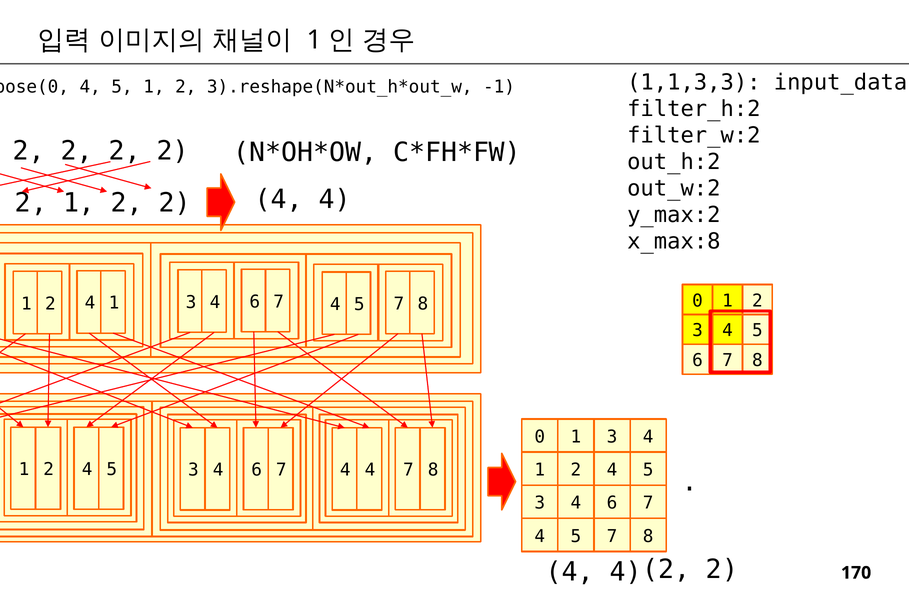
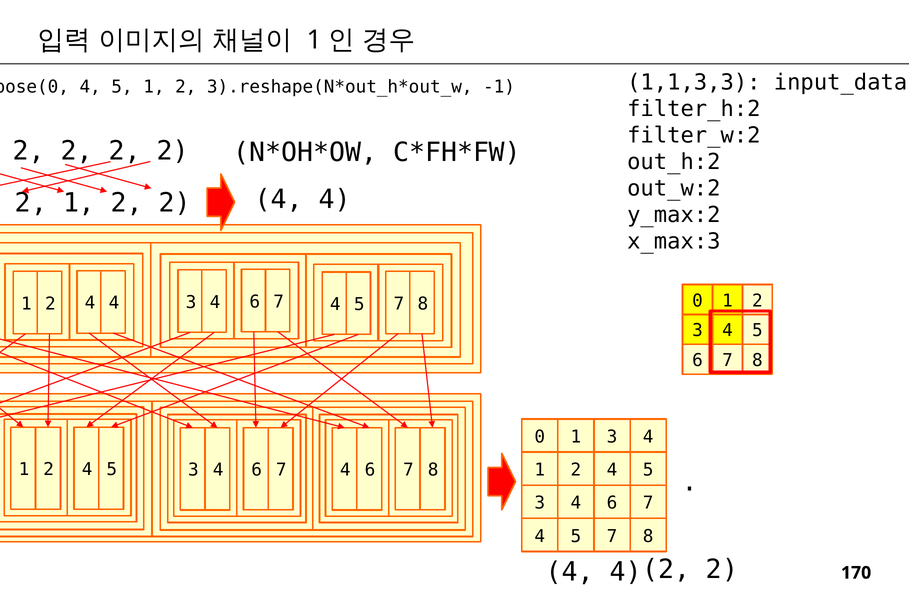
x_max:8: x_max:8 -> x_max:3
2 4 1: 1 -> 4
7 4 4: 4 -> 6
